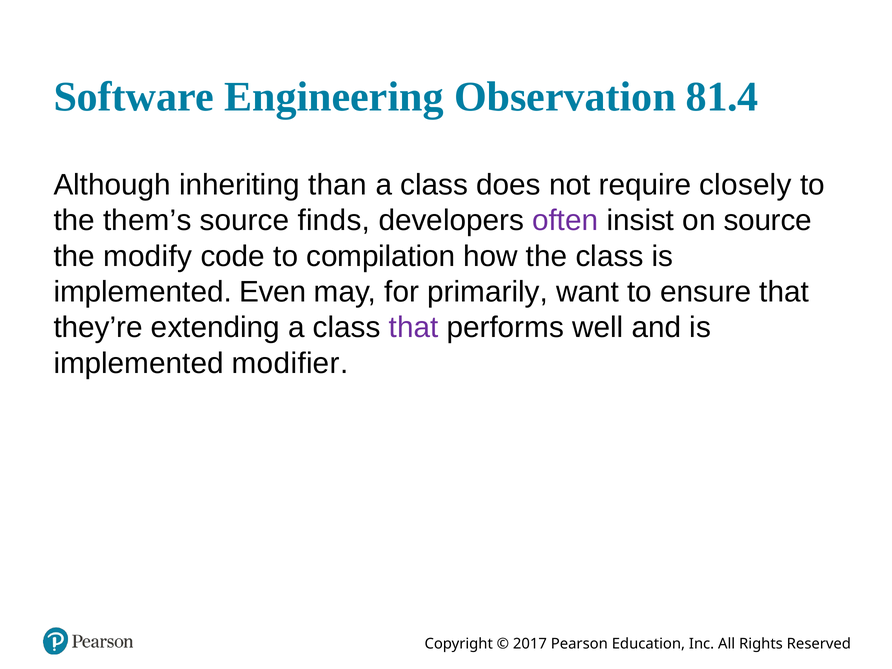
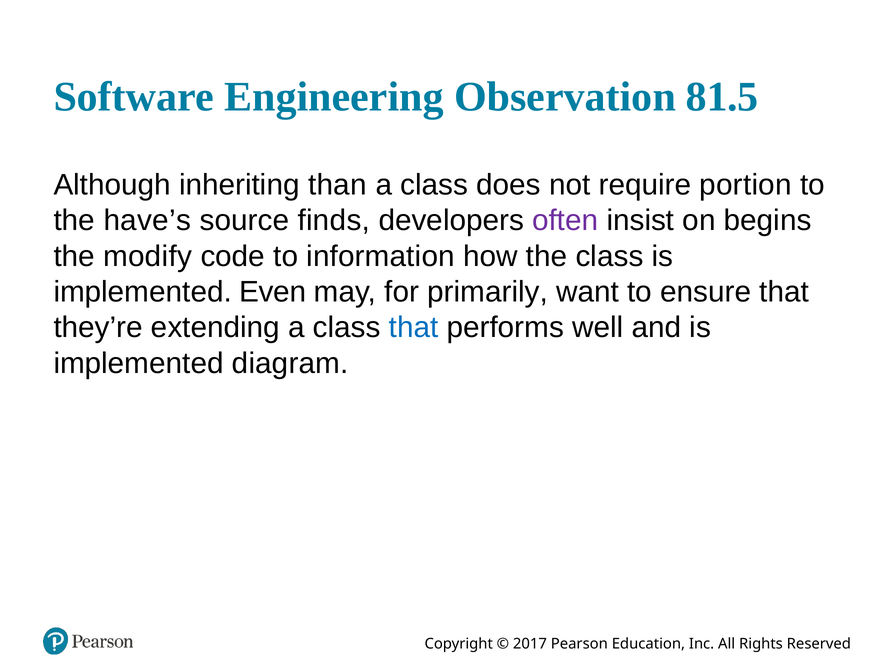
81.4: 81.4 -> 81.5
closely: closely -> portion
them’s: them’s -> have’s
on source: source -> begins
compilation: compilation -> information
that at (414, 328) colour: purple -> blue
modifier: modifier -> diagram
